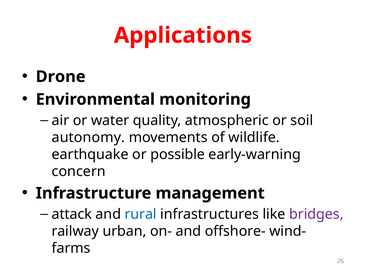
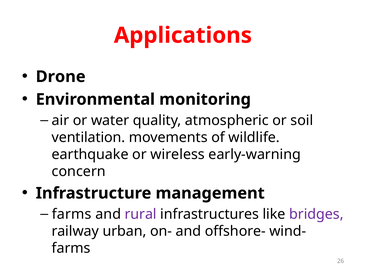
autonomy: autonomy -> ventilation
possible: possible -> wireless
attack at (72, 215): attack -> farms
rural colour: blue -> purple
